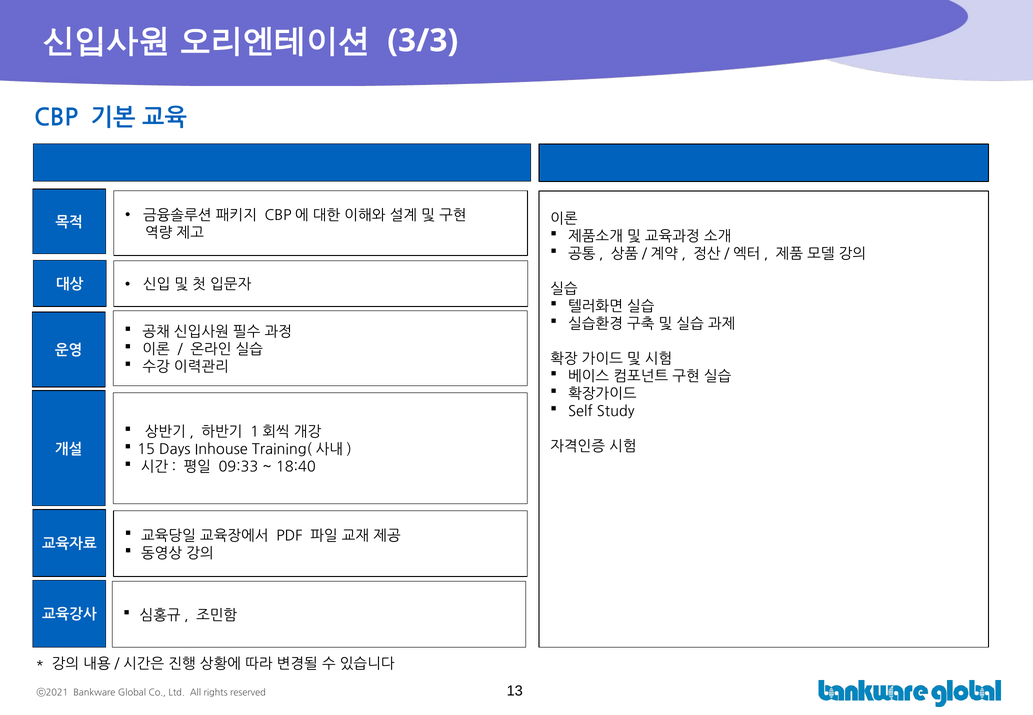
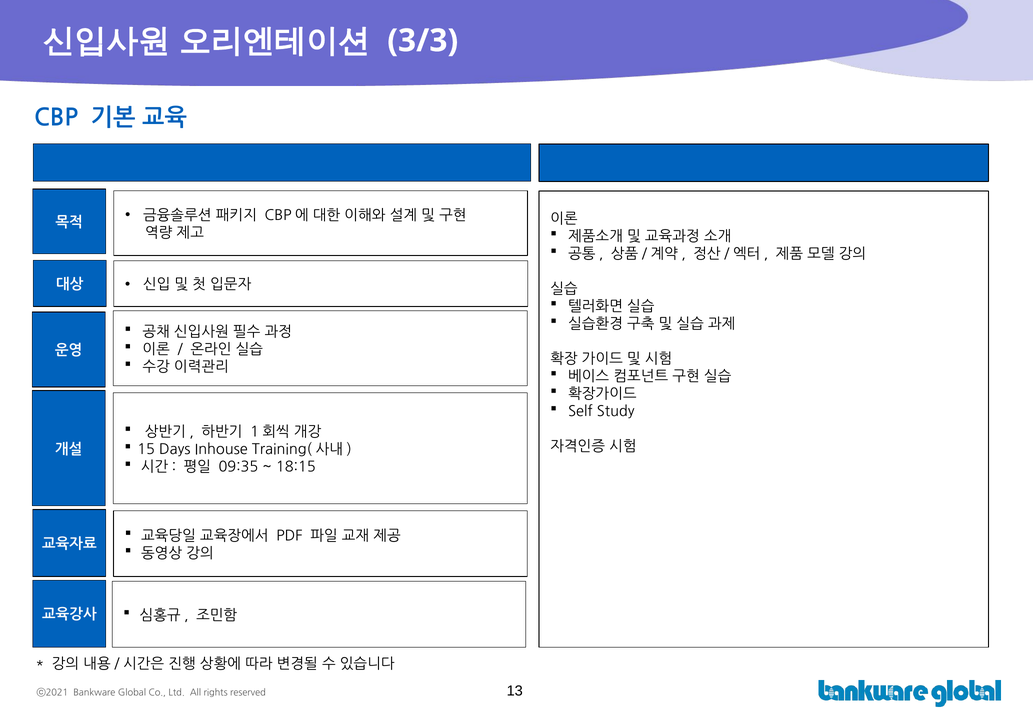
09:33: 09:33 -> 09:35
18:40: 18:40 -> 18:15
